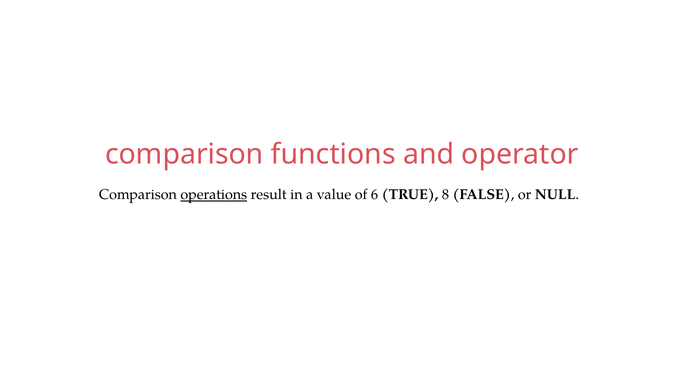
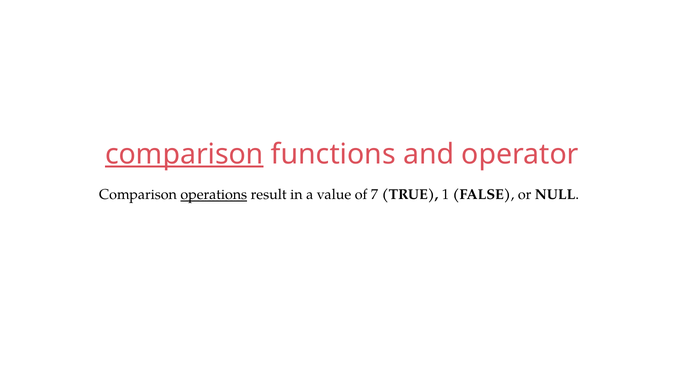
comparison at (184, 154) underline: none -> present
6: 6 -> 7
8: 8 -> 1
